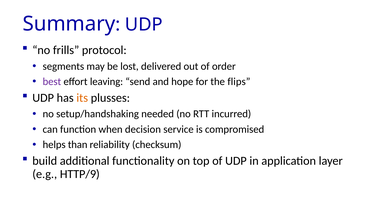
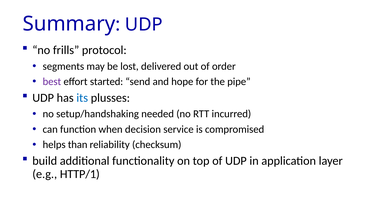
leaving: leaving -> started
flips: flips -> pipe
its colour: orange -> blue
HTTP/9: HTTP/9 -> HTTP/1
